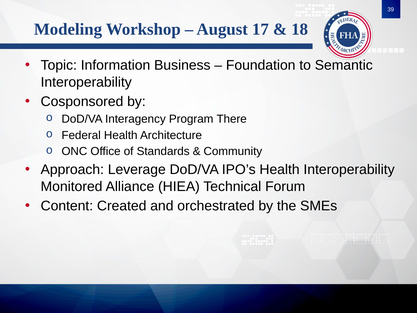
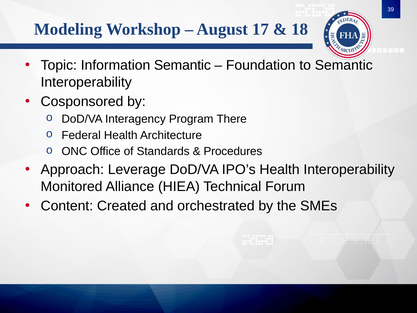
Information Business: Business -> Semantic
Community: Community -> Procedures
